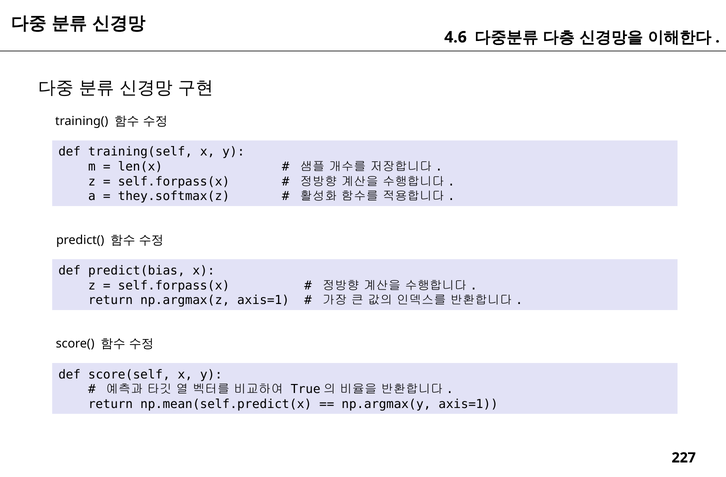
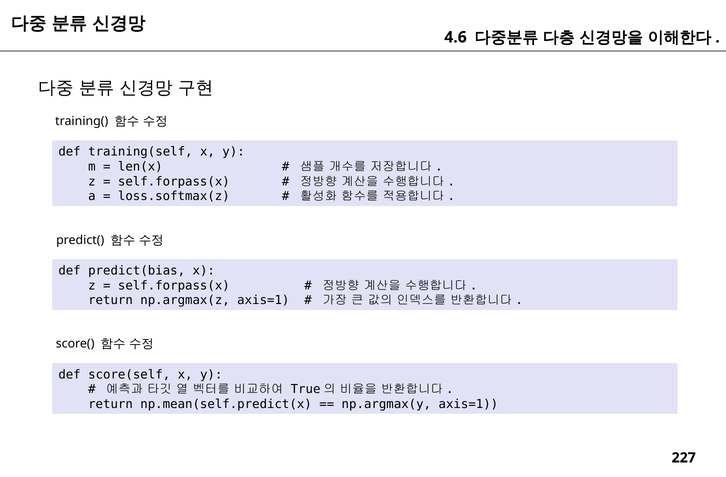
they.softmax(z: they.softmax(z -> loss.softmax(z
